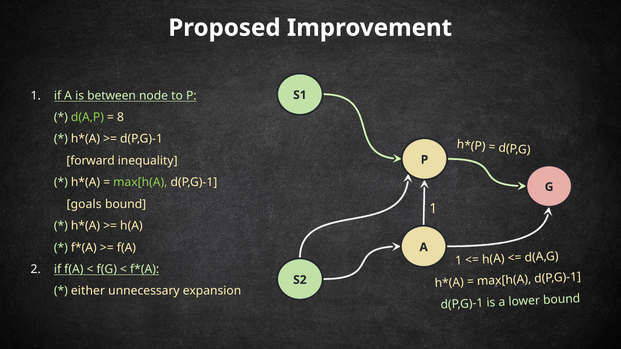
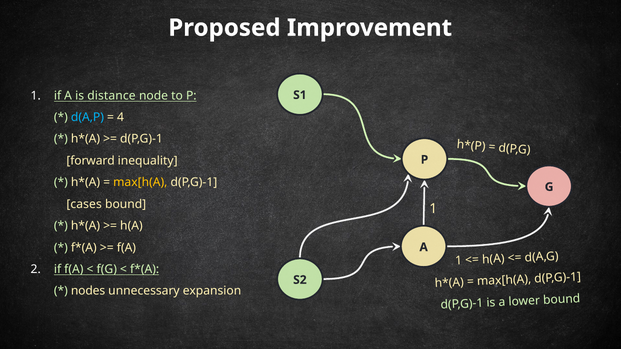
between: between -> distance
d(A,P colour: light green -> light blue
8: 8 -> 4
max[h(A at (140, 183) colour: light green -> yellow
goals: goals -> cases
either: either -> nodes
